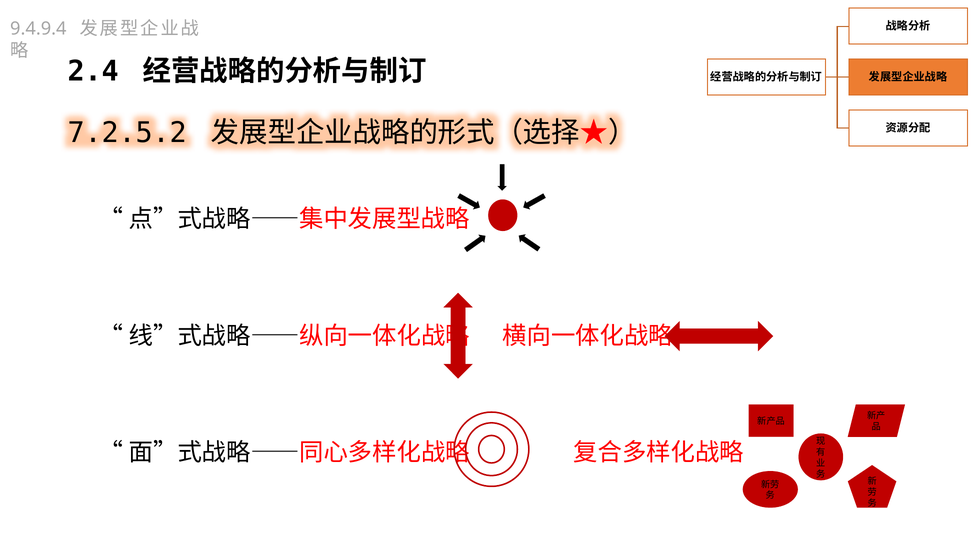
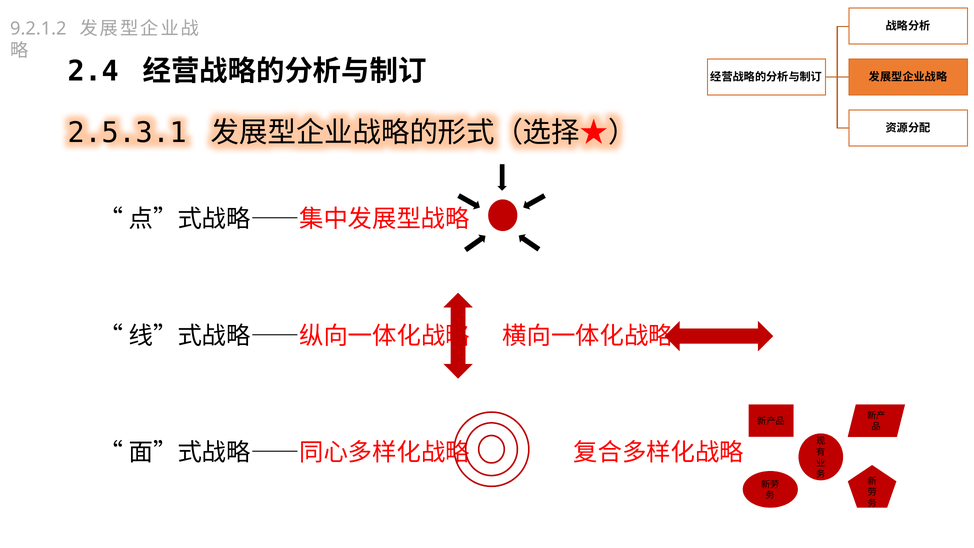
9.4.9.4: 9.4.9.4 -> 9.2.1.2
7.2.5.2: 7.2.5.2 -> 2.5.3.1
